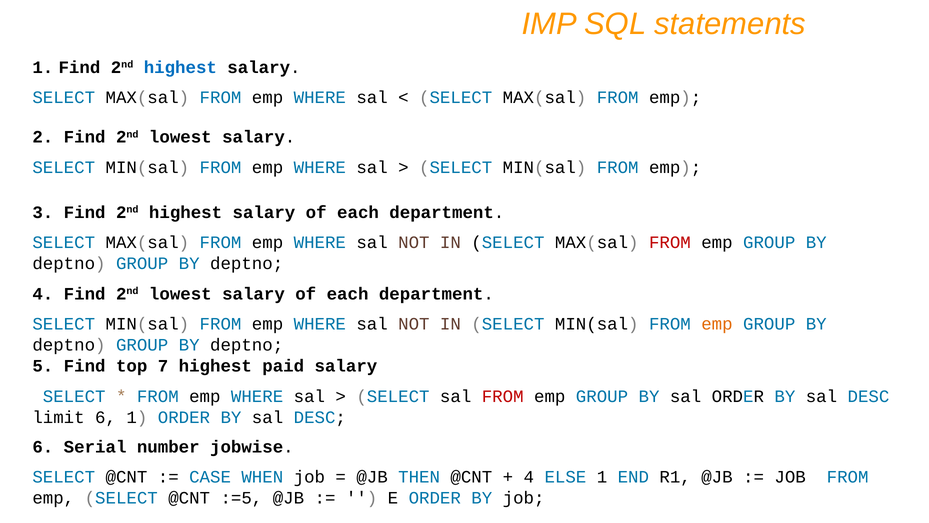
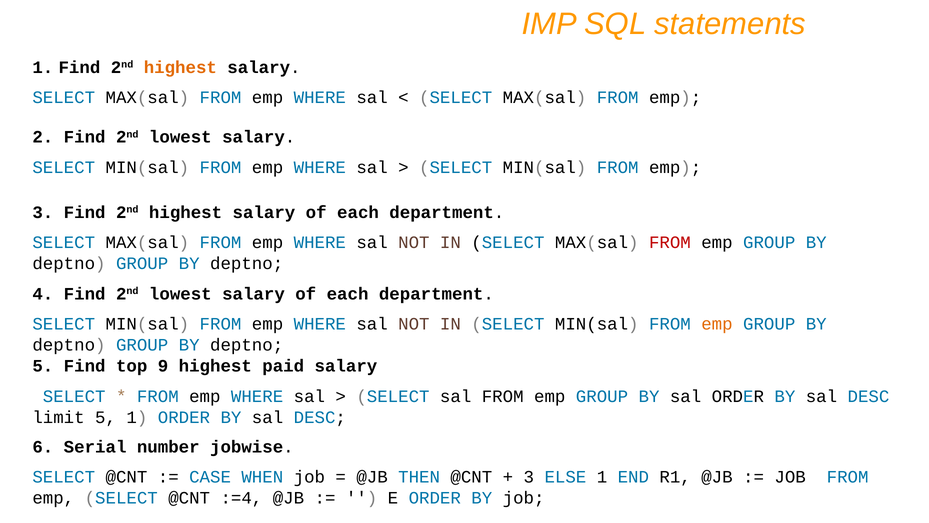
highest at (180, 67) colour: blue -> orange
7: 7 -> 9
FROM at (503, 396) colour: red -> black
limit 6: 6 -> 5
4 at (529, 477): 4 -> 3
:=5: :=5 -> :=4
